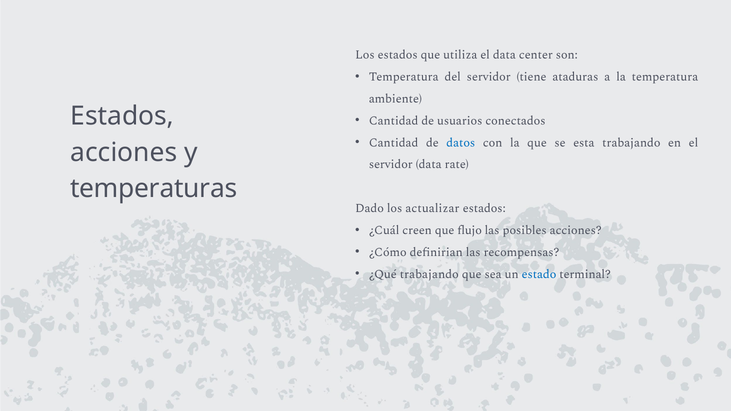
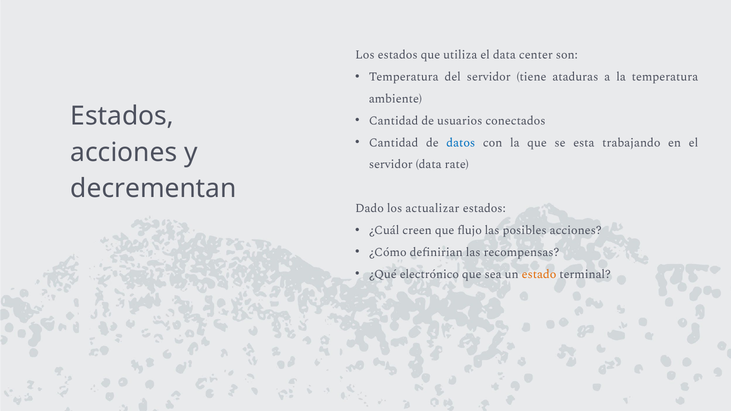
temperaturas: temperaturas -> decrementan
¿Qué trabajando: trabajando -> electrónico
estado colour: blue -> orange
